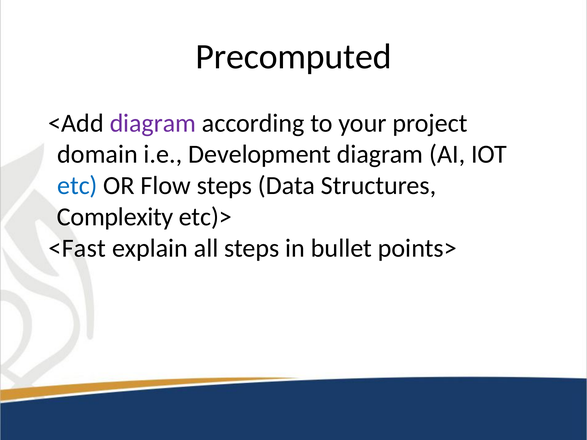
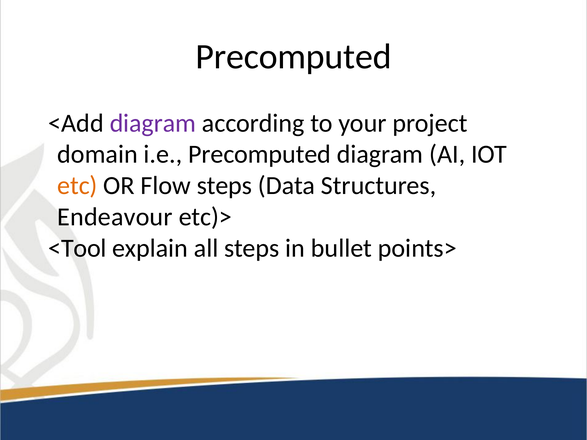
i.e Development: Development -> Precomputed
etc colour: blue -> orange
Complexity: Complexity -> Endeavour
<Fast: <Fast -> <Tool
